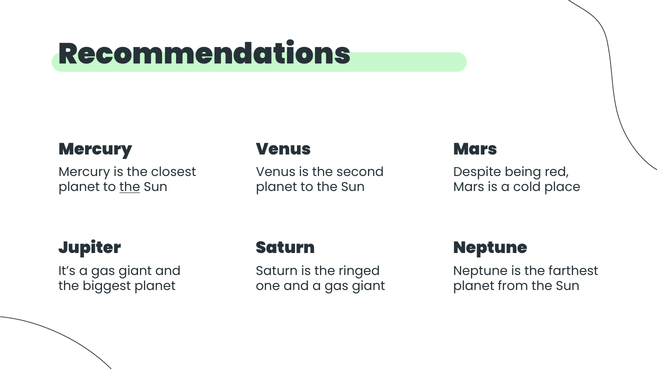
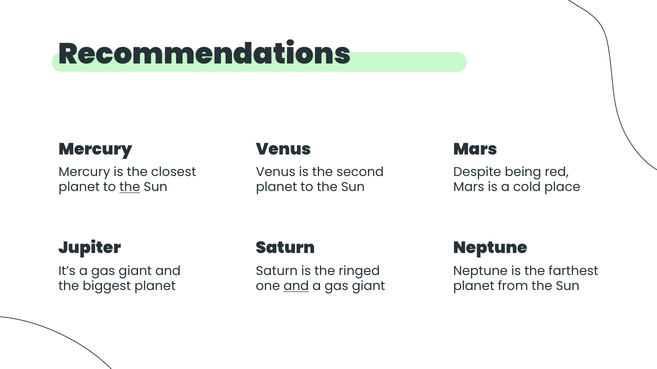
and at (296, 287) underline: none -> present
